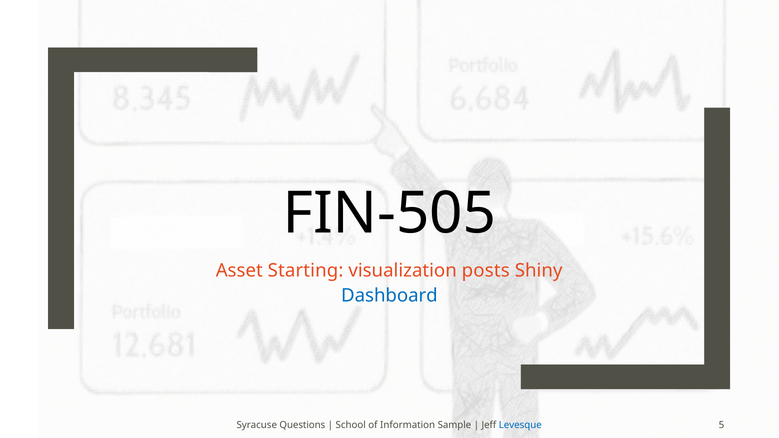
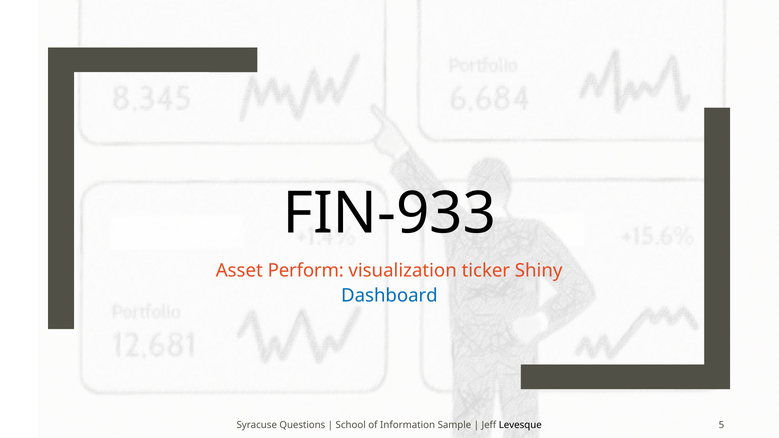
FIN-505: FIN-505 -> FIN-933
Starting: Starting -> Perform
posts: posts -> ticker
Levesque colour: blue -> black
